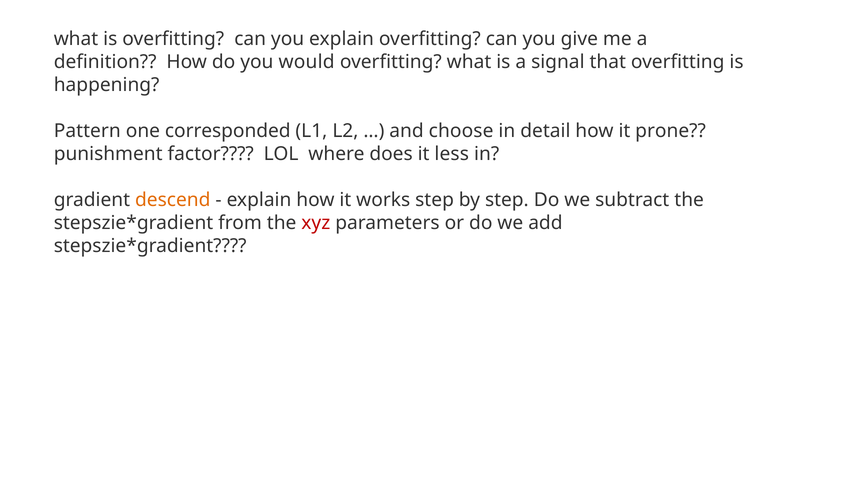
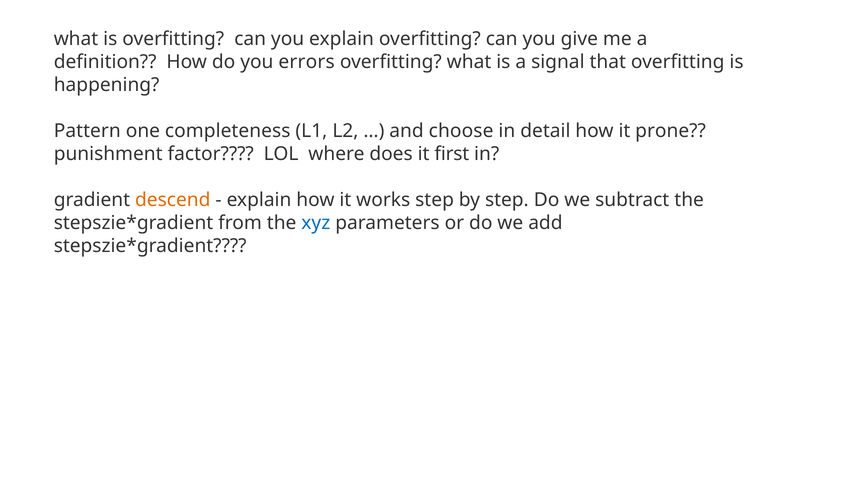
would: would -> errors
corresponded: corresponded -> completeness
less: less -> first
xyz colour: red -> blue
